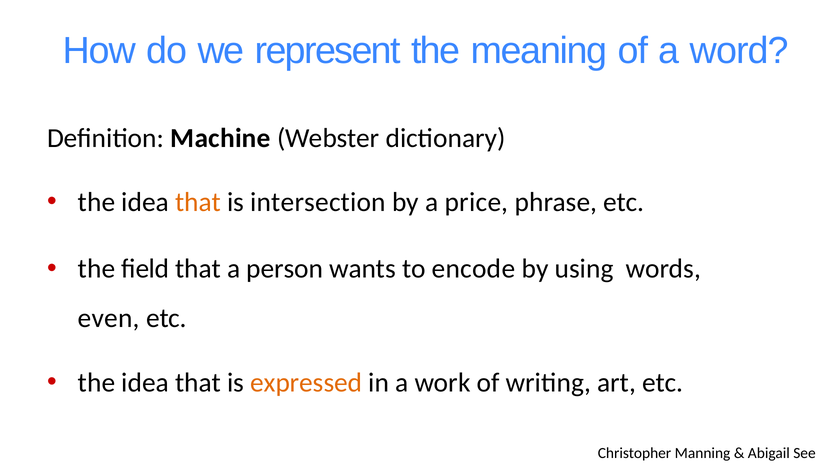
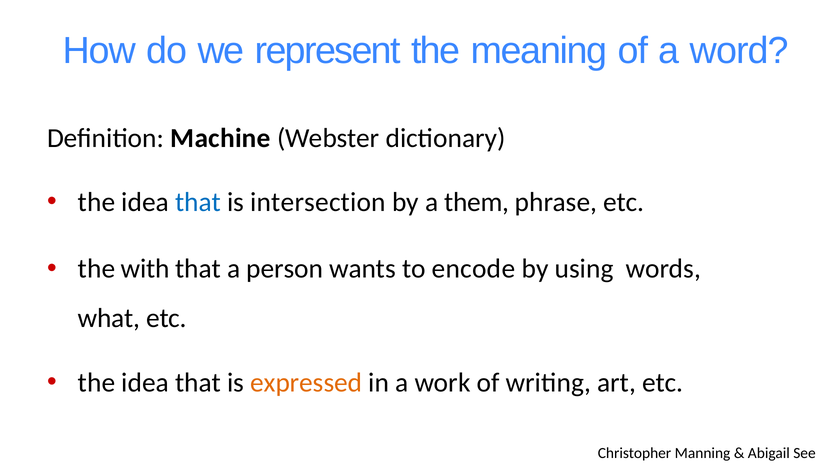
that at (198, 202) colour: orange -> blue
price: price -> them
ﬁeld: ﬁeld -> with
even: even -> what
